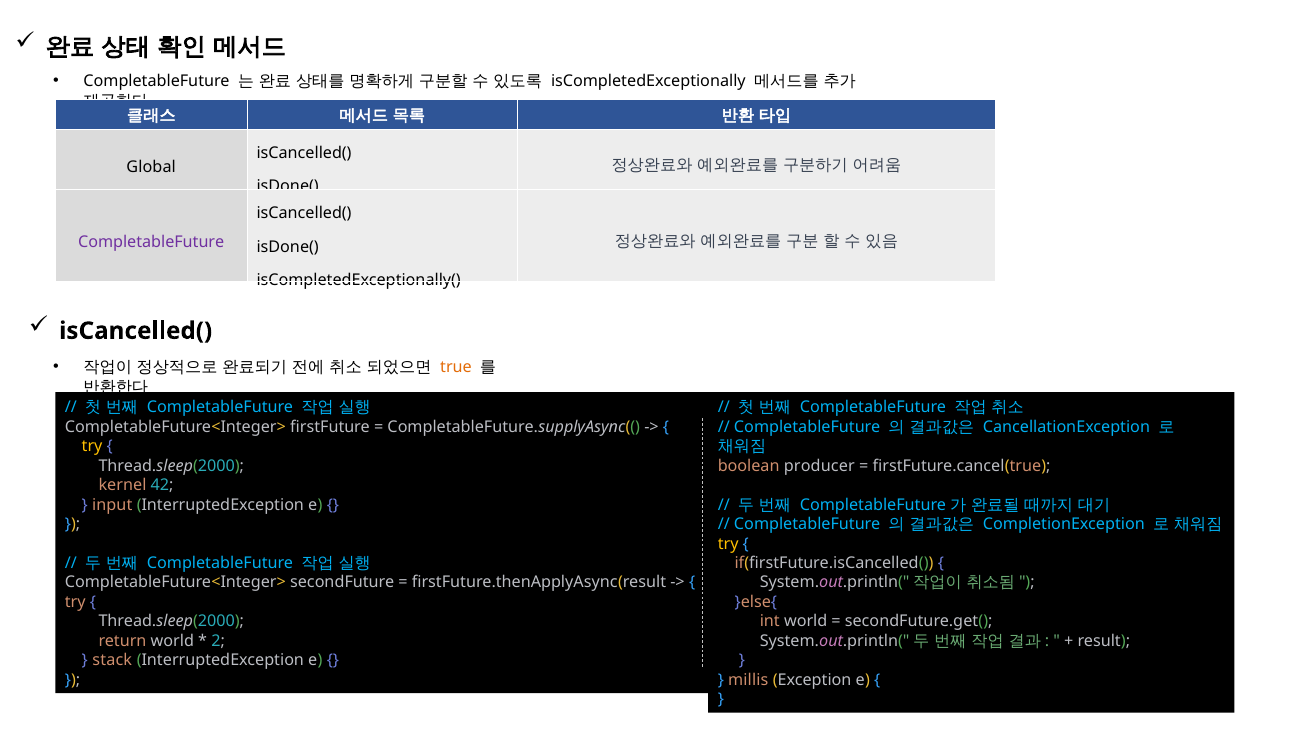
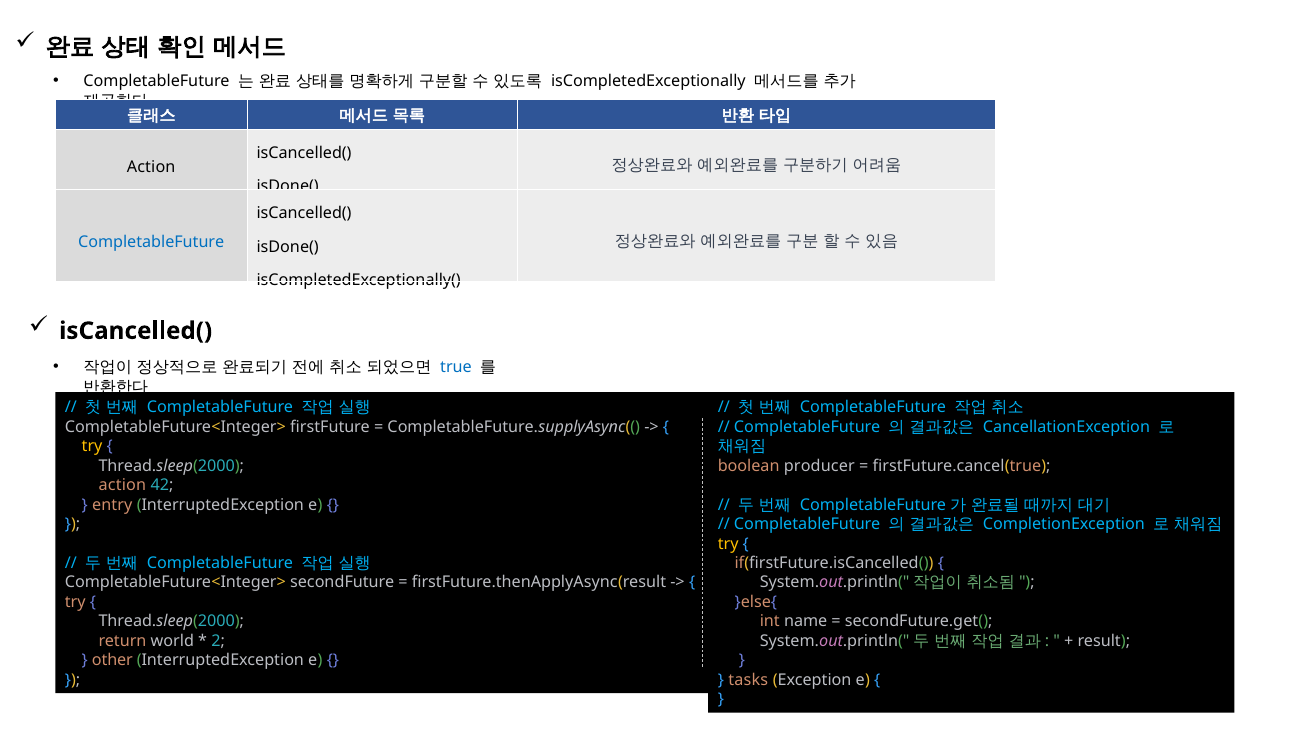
Global at (151, 167): Global -> Action
CompletableFuture at (151, 242) colour: purple -> blue
true colour: orange -> blue
kernel at (123, 485): kernel -> action
input: input -> entry
int world: world -> name
stack: stack -> other
millis: millis -> tasks
